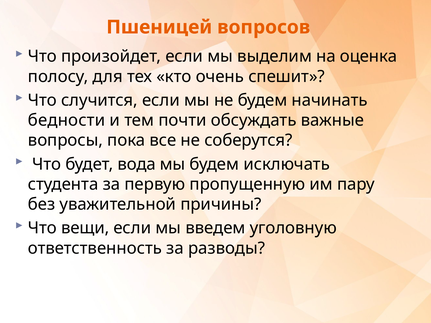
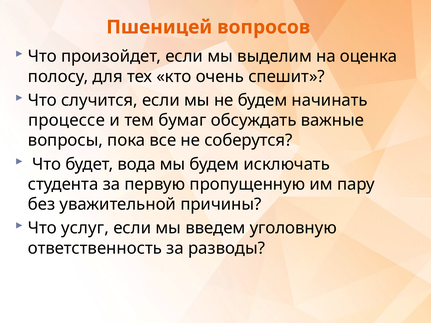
бедности: бедности -> процессе
почти: почти -> бумаг
вещи: вещи -> услуг
